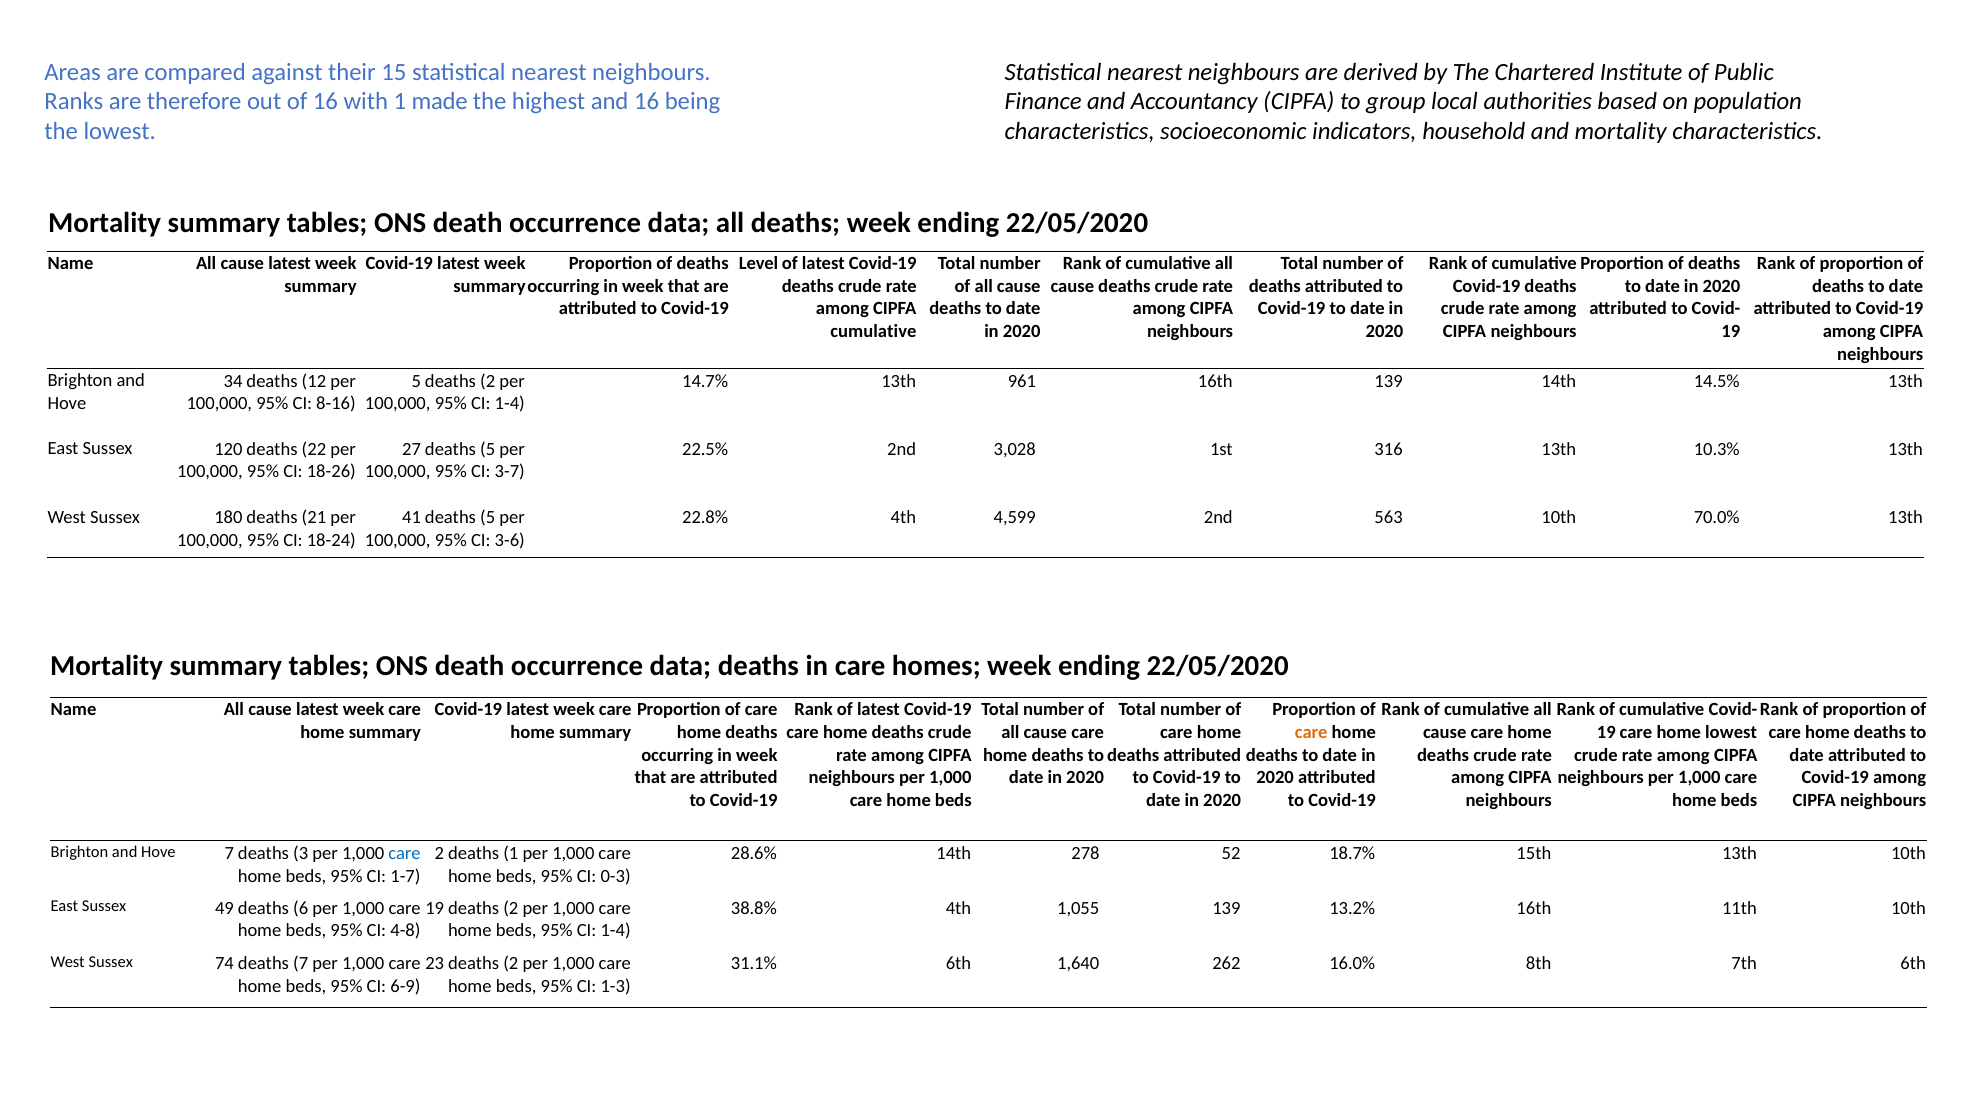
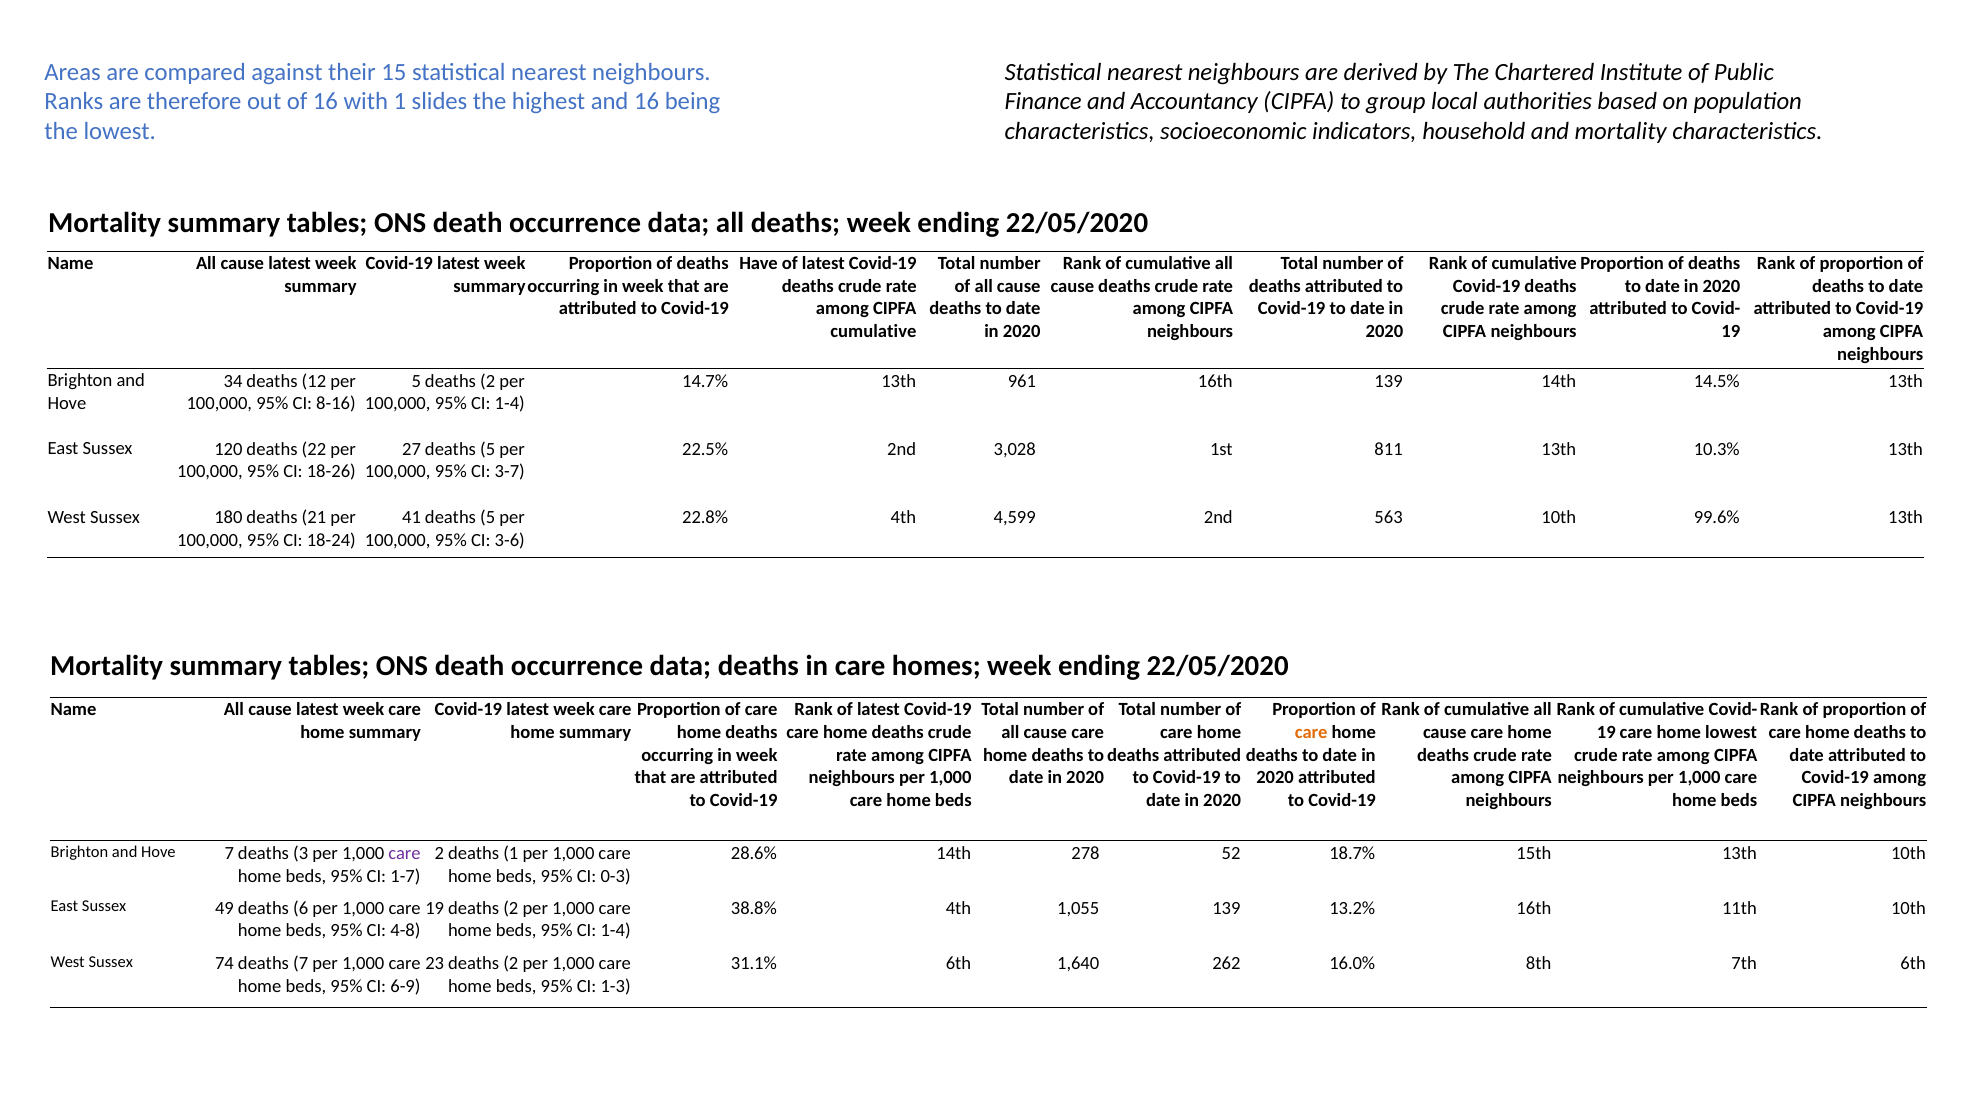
made: made -> slides
Level: Level -> Have
316: 316 -> 811
70.0%: 70.0% -> 99.6%
care at (404, 854) colour: blue -> purple
